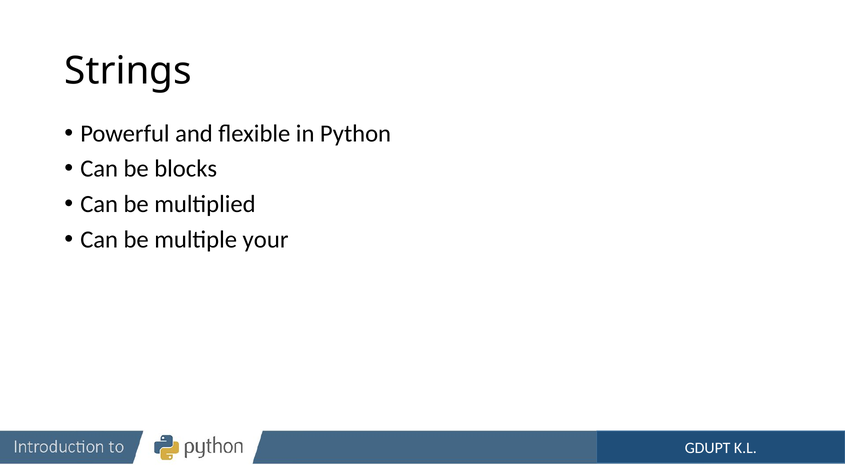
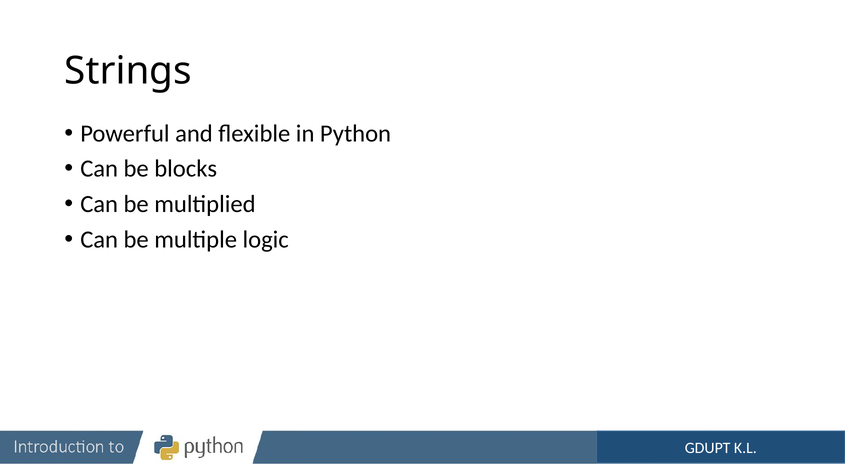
your: your -> logic
